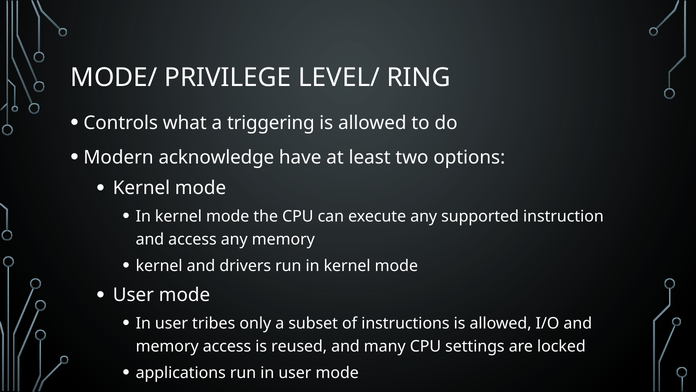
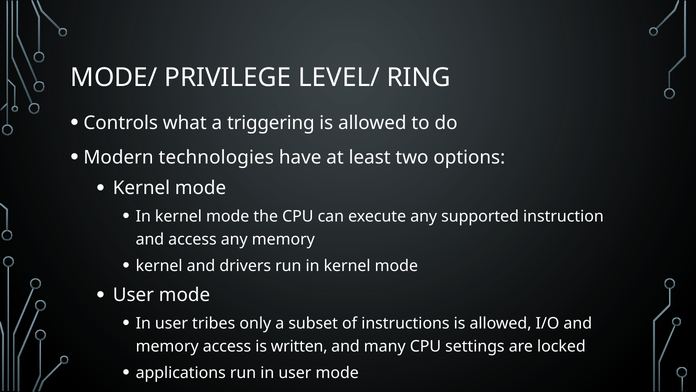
acknowledge: acknowledge -> technologies
reused: reused -> written
